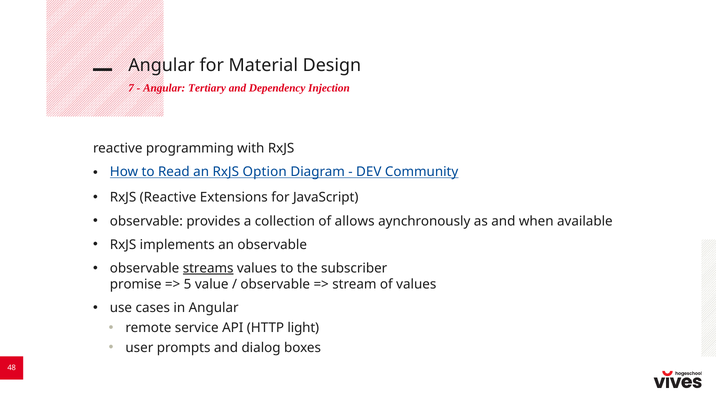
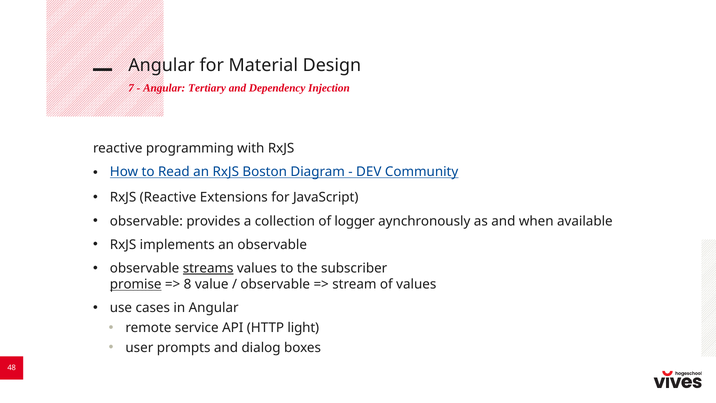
Option: Option -> Boston
allows: allows -> logger
promise underline: none -> present
5: 5 -> 8
